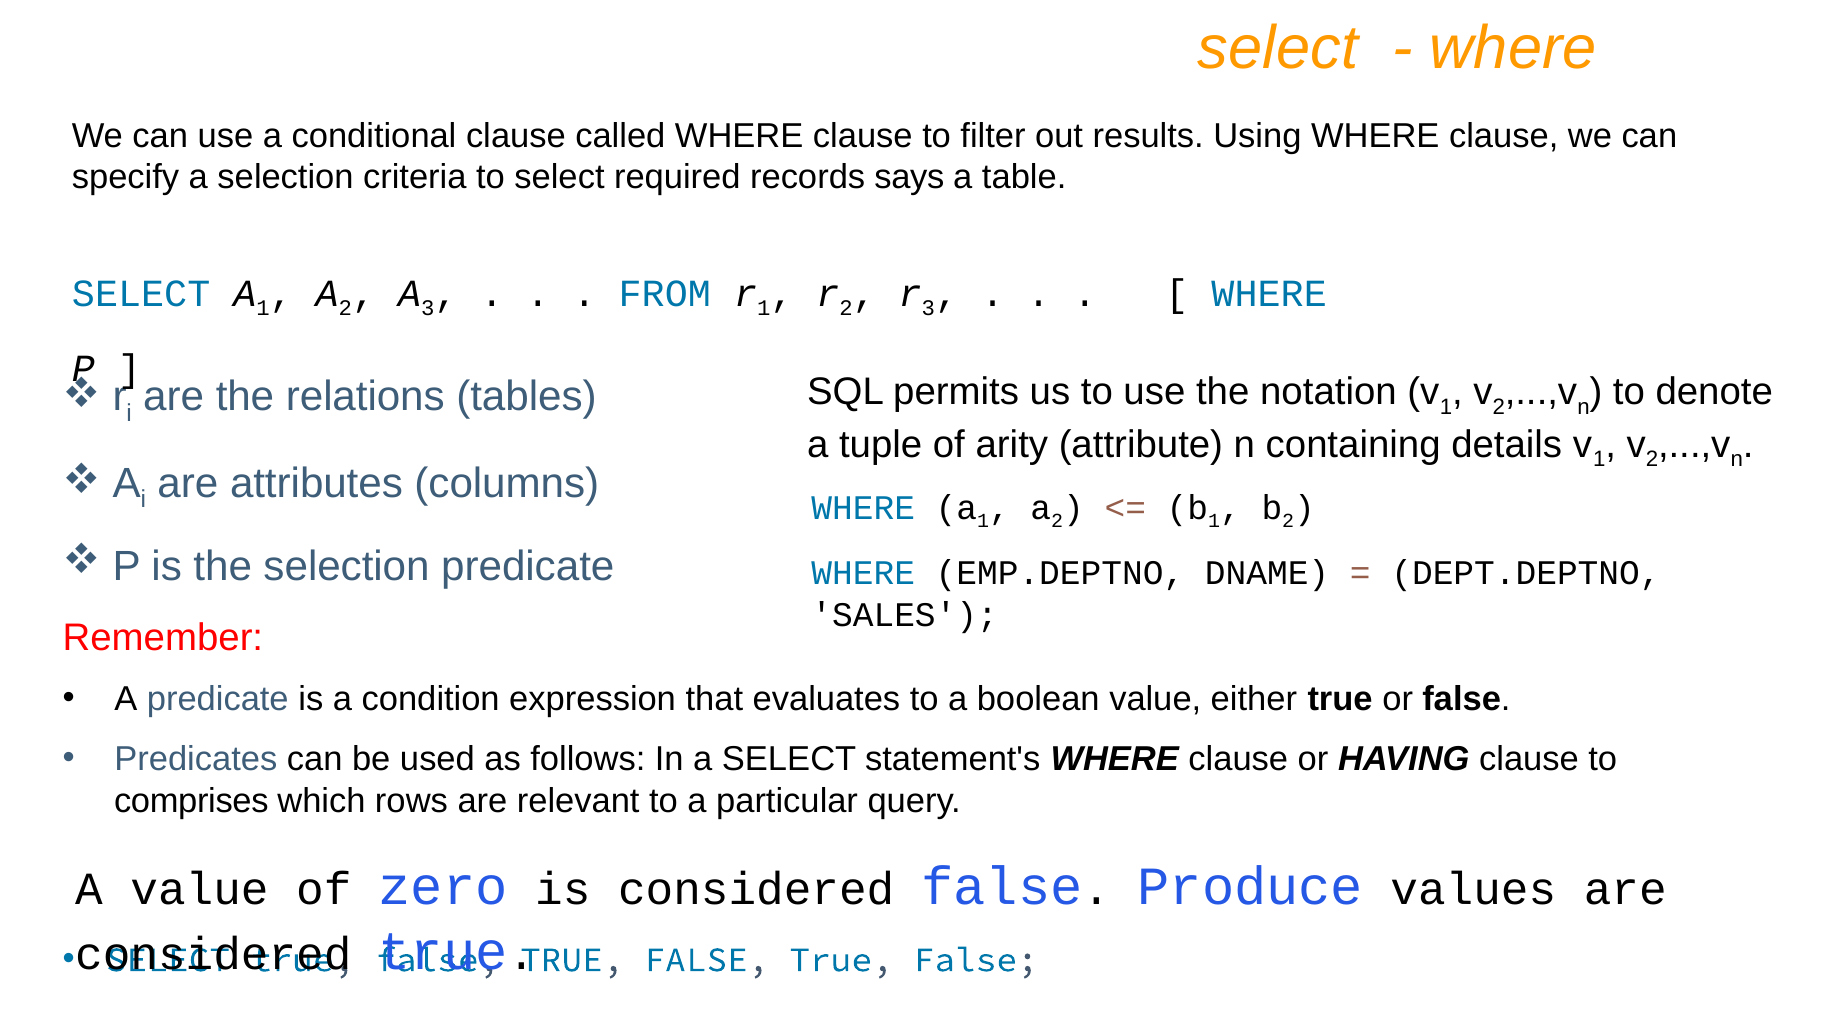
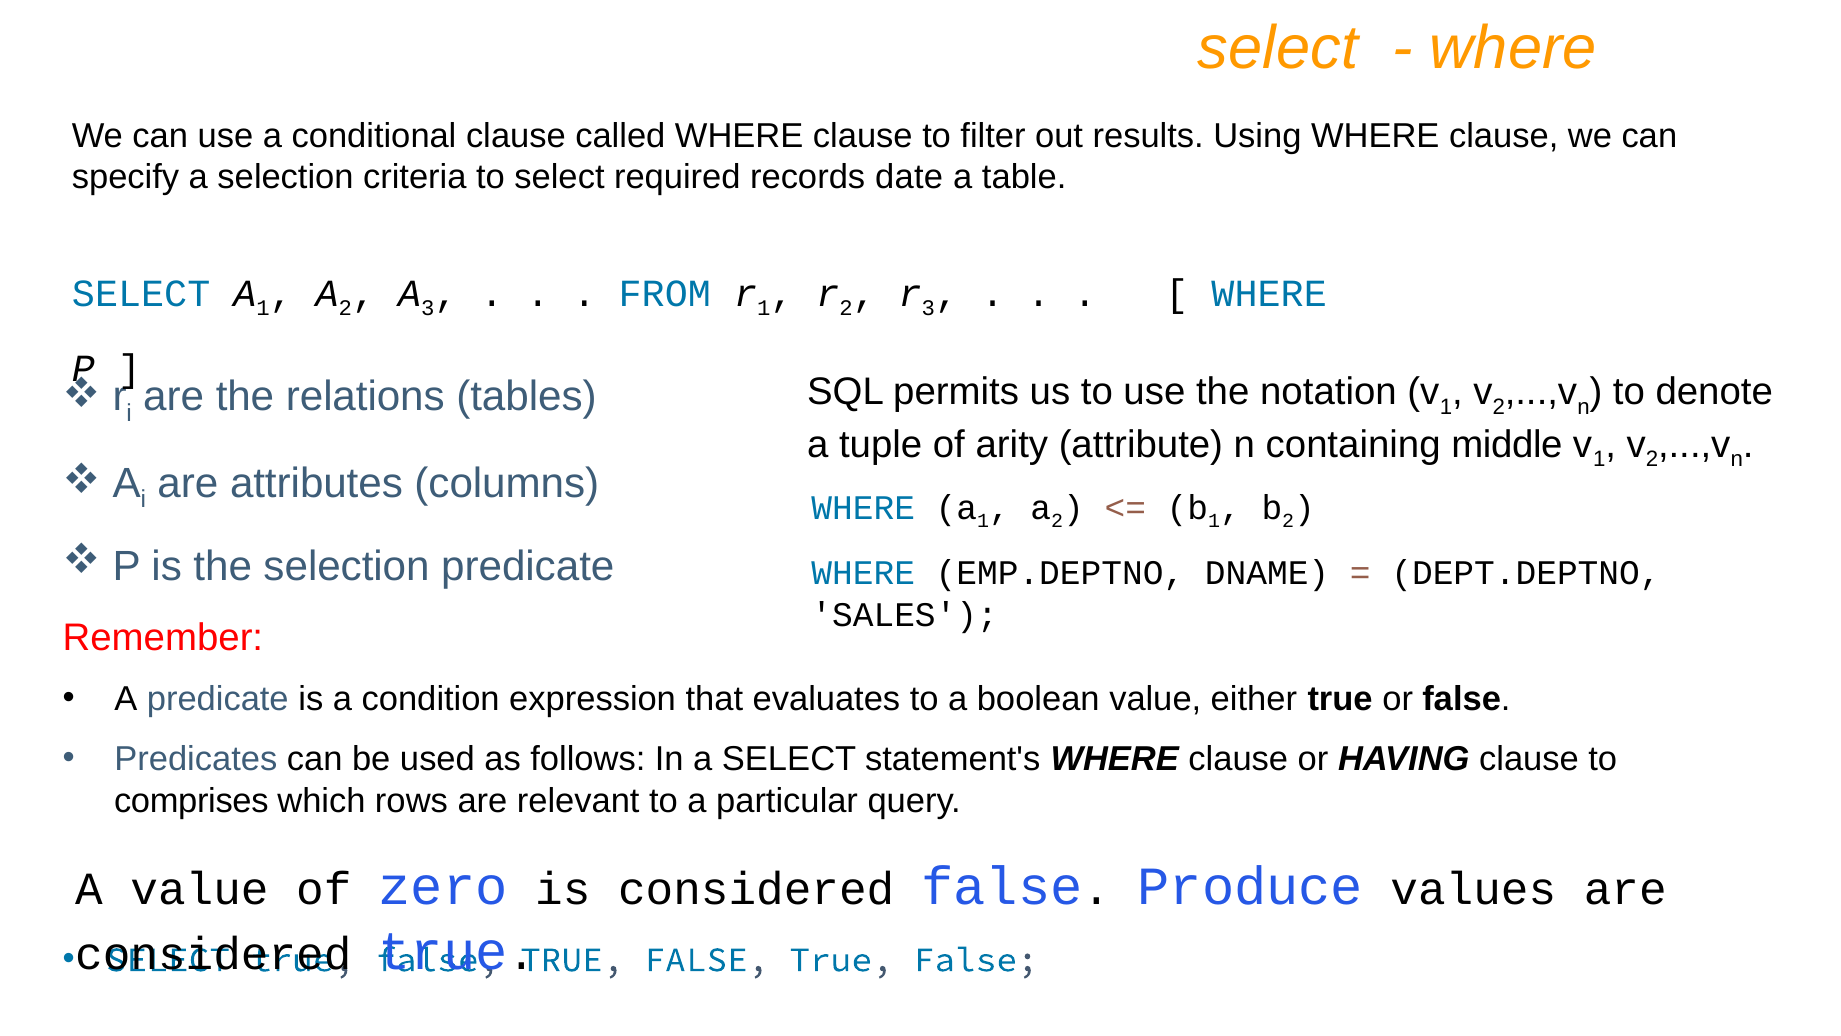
says: says -> date
details: details -> middle
